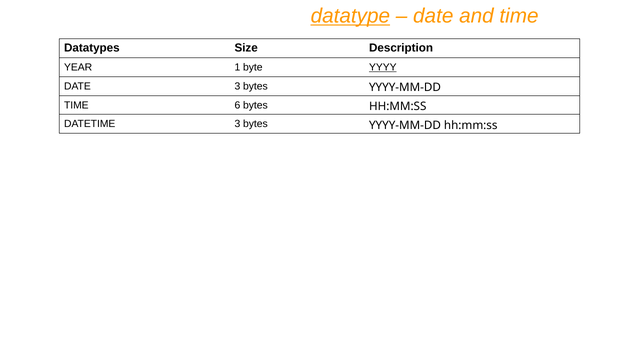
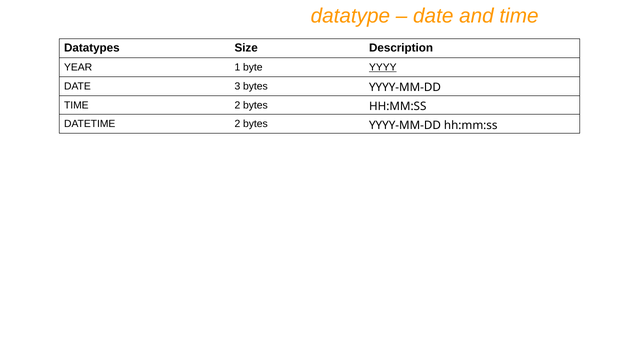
datatype underline: present -> none
TIME 6: 6 -> 2
DATETIME 3: 3 -> 2
